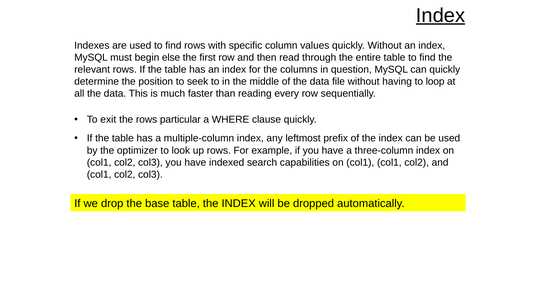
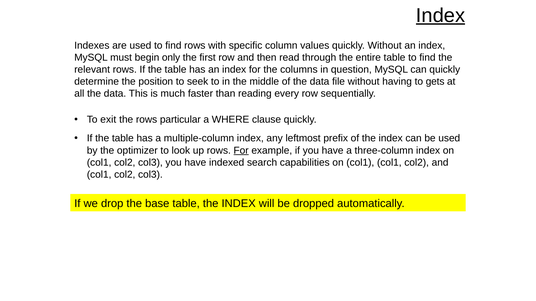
else: else -> only
loop: loop -> gets
For at (241, 151) underline: none -> present
